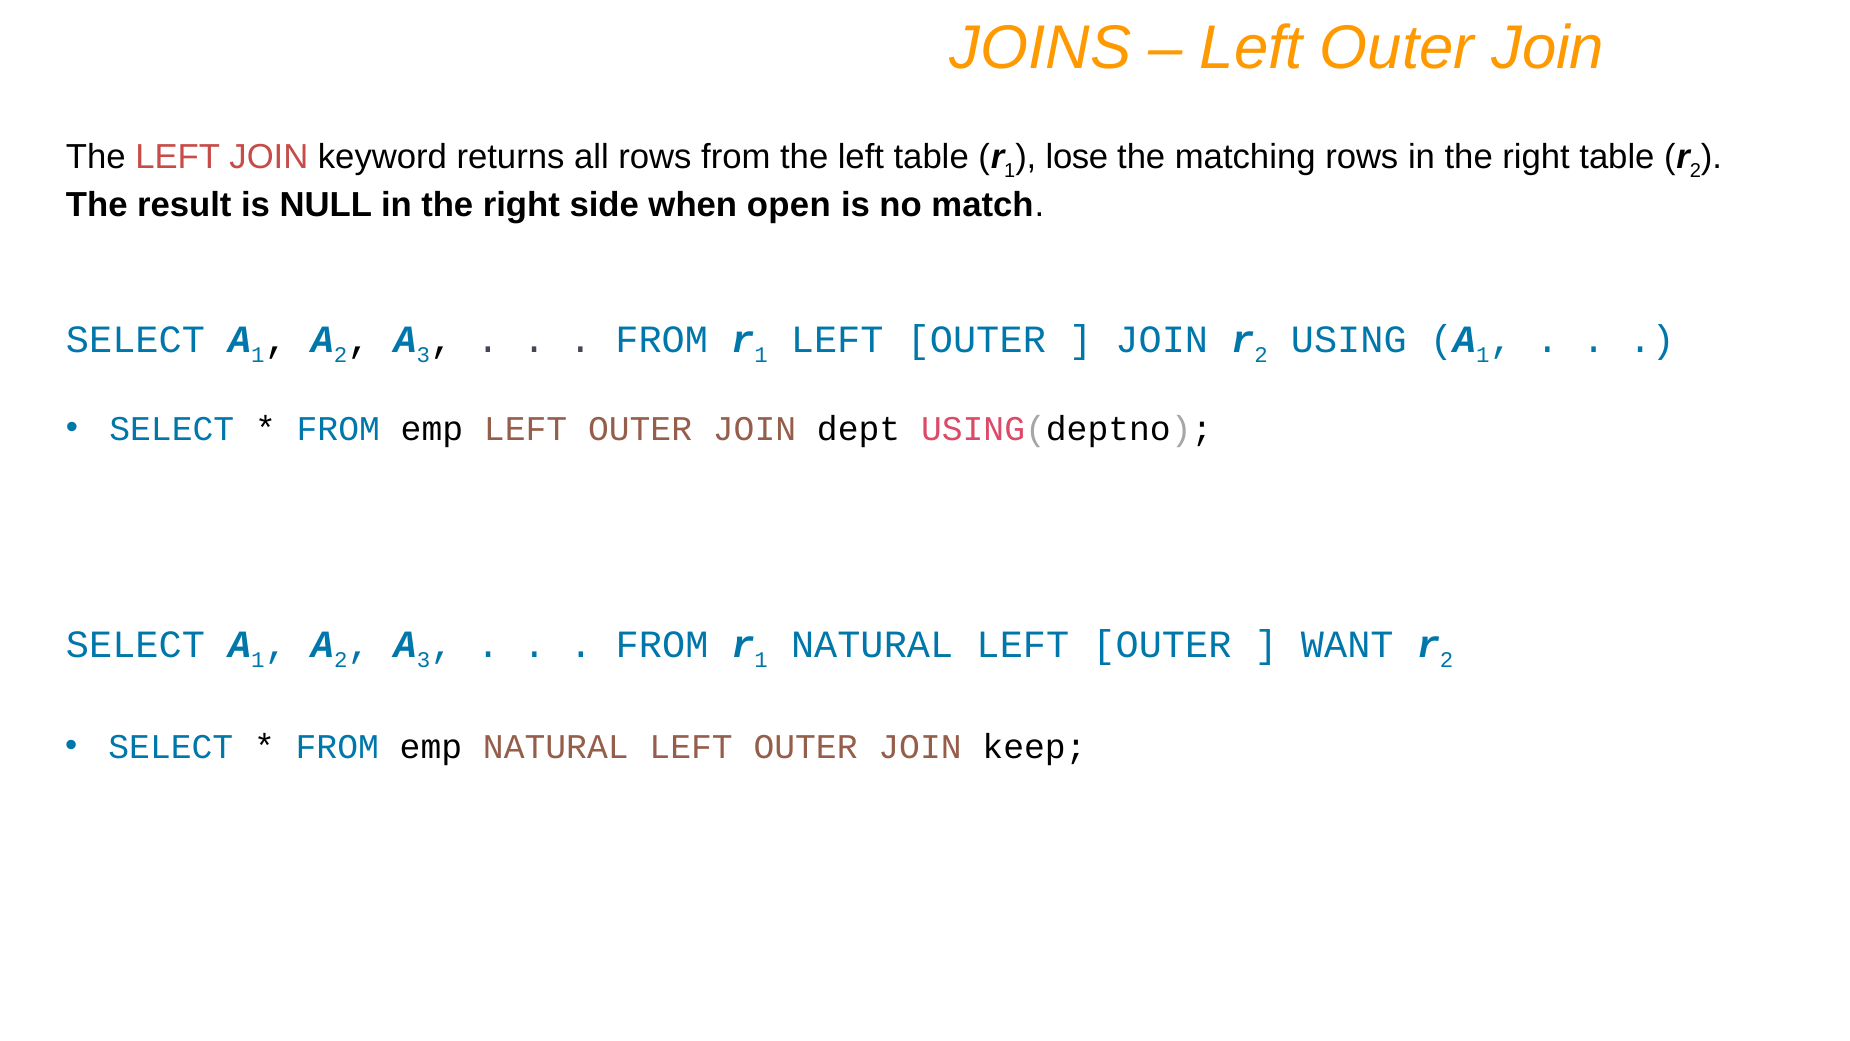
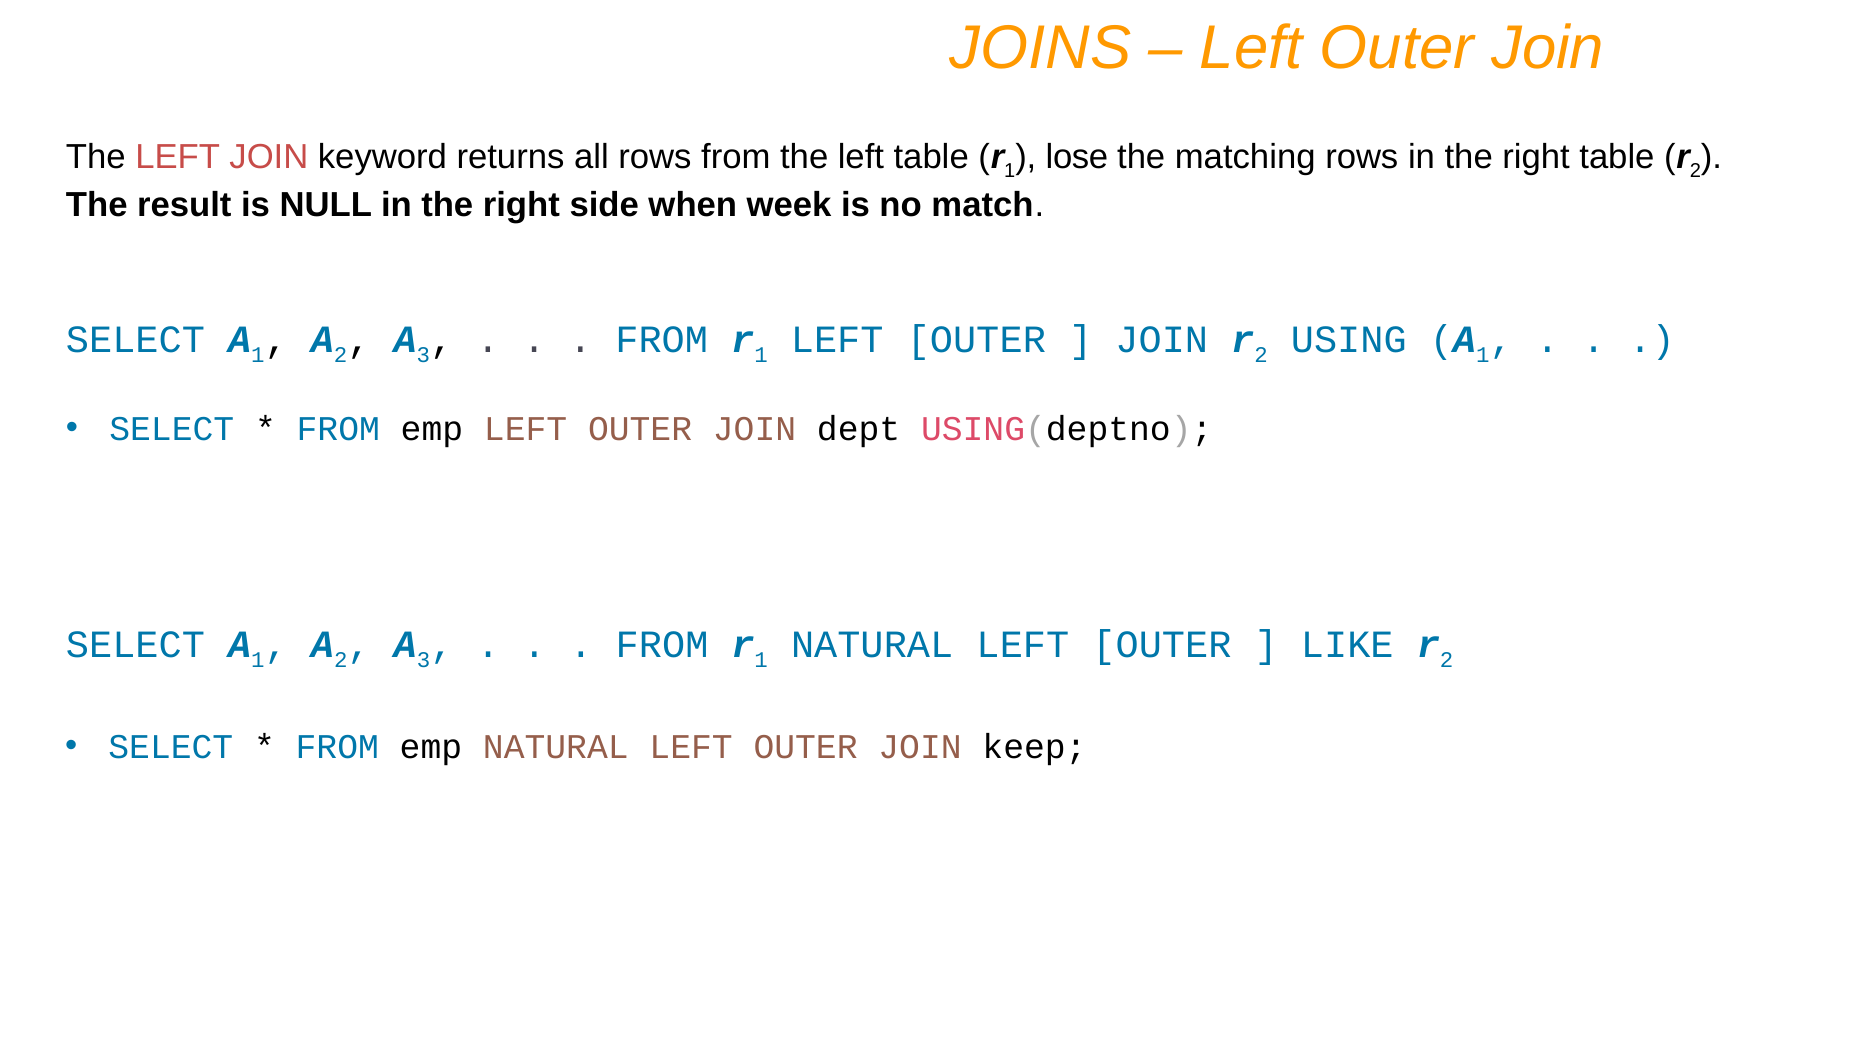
open: open -> week
WANT: WANT -> LIKE
